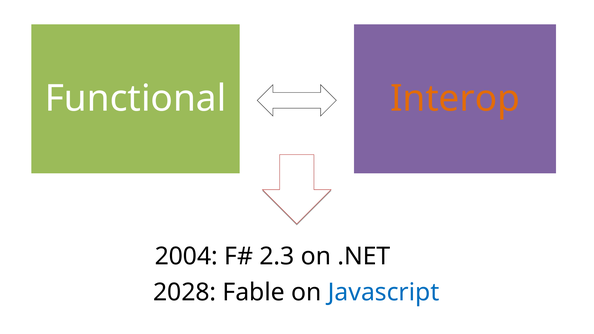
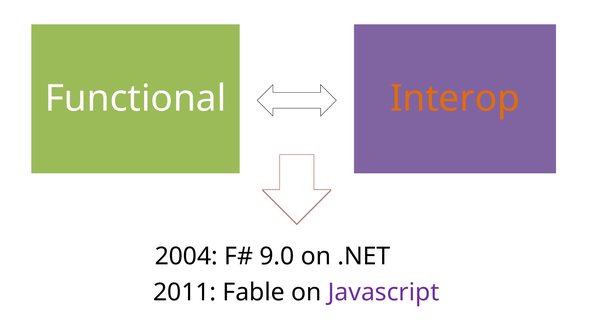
2.3: 2.3 -> 9.0
2028: 2028 -> 2011
Javascript colour: blue -> purple
